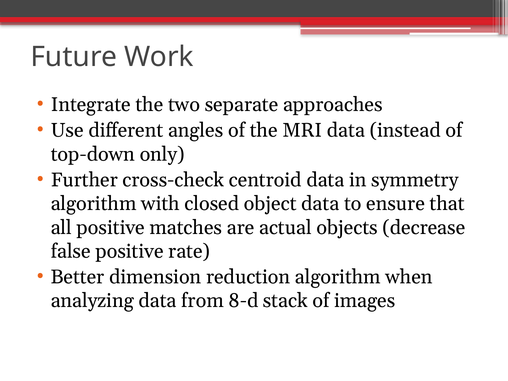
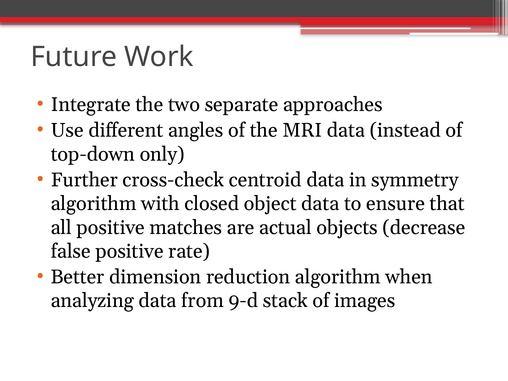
8-d: 8-d -> 9-d
